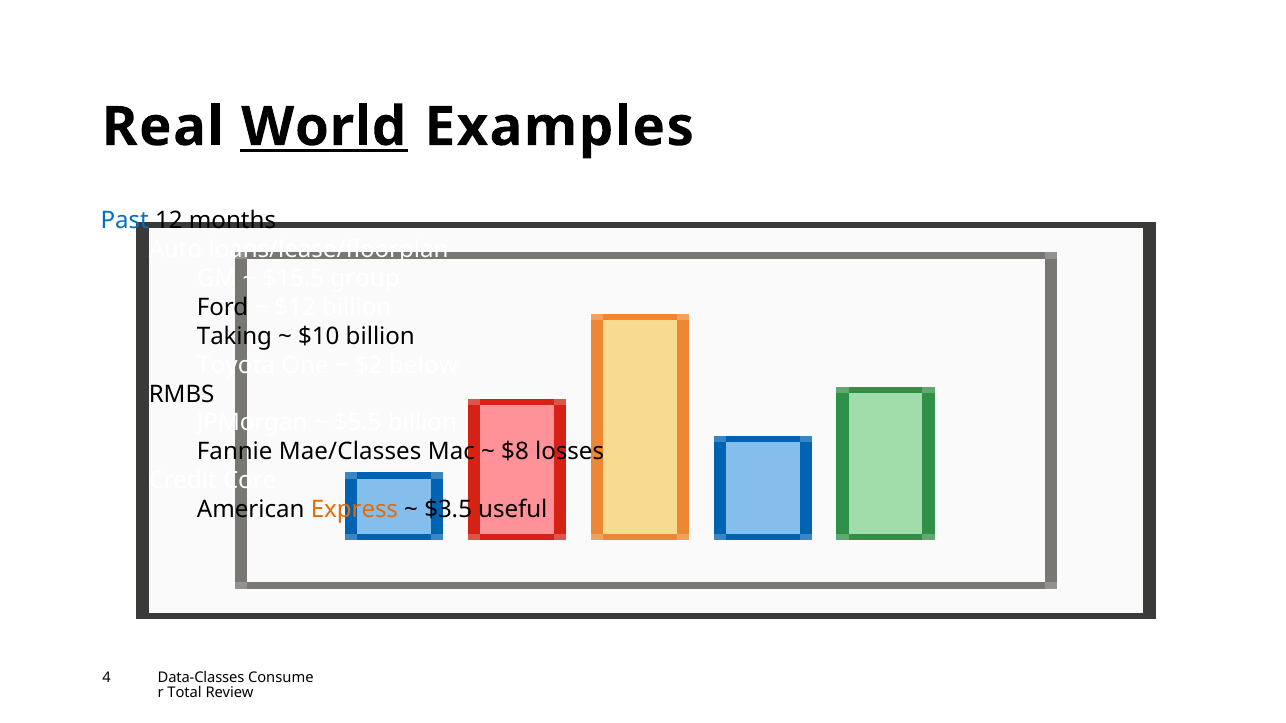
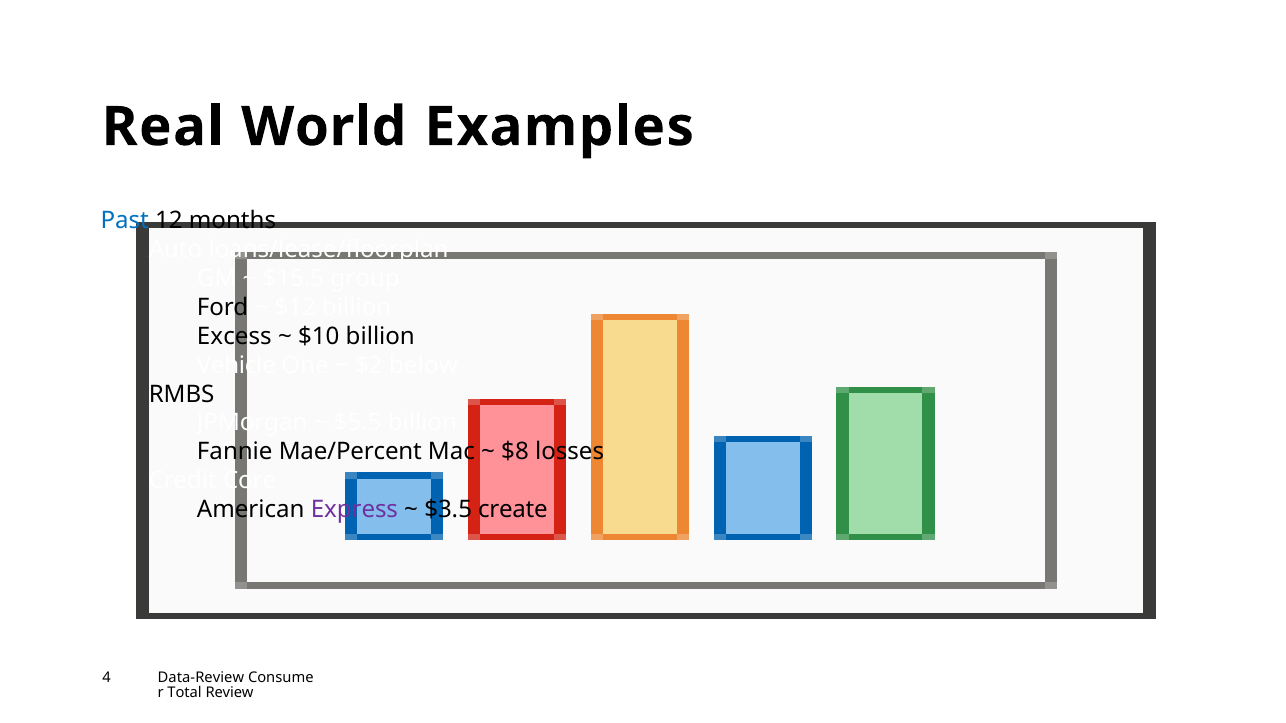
World underline: present -> none
Taking: Taking -> Excess
Toyota: Toyota -> Vehicle
Mae/Classes: Mae/Classes -> Mae/Percent
Express colour: orange -> purple
useful: useful -> create
Data-Classes: Data-Classes -> Data-Review
